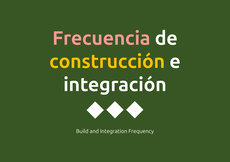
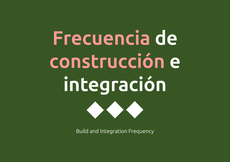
construcción colour: yellow -> pink
